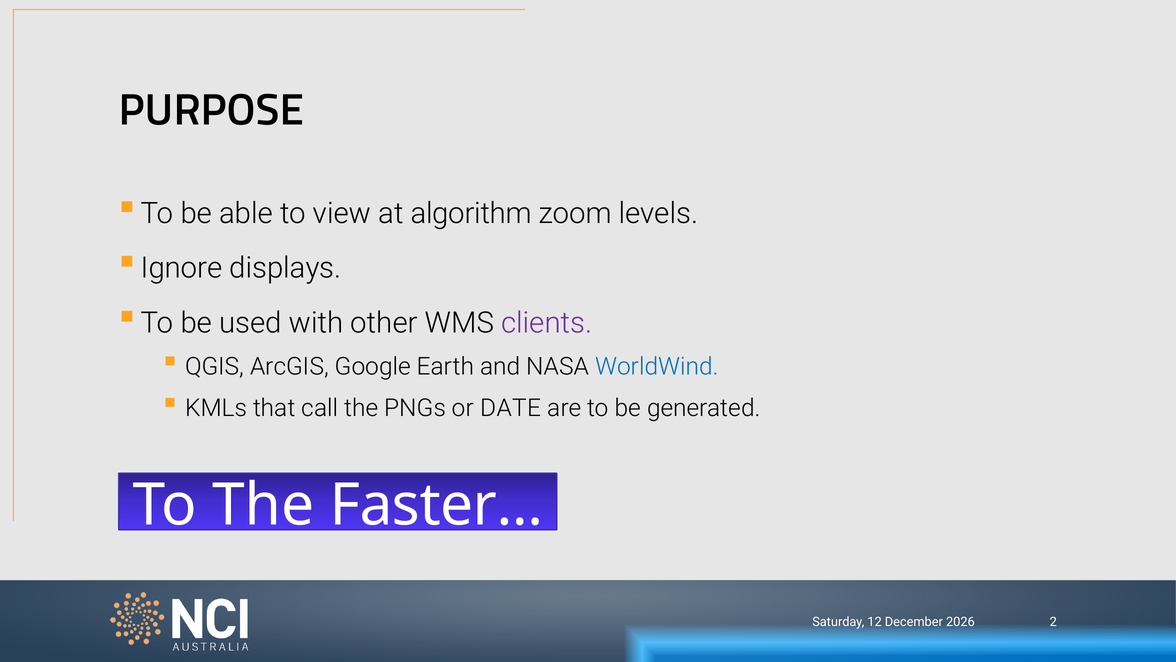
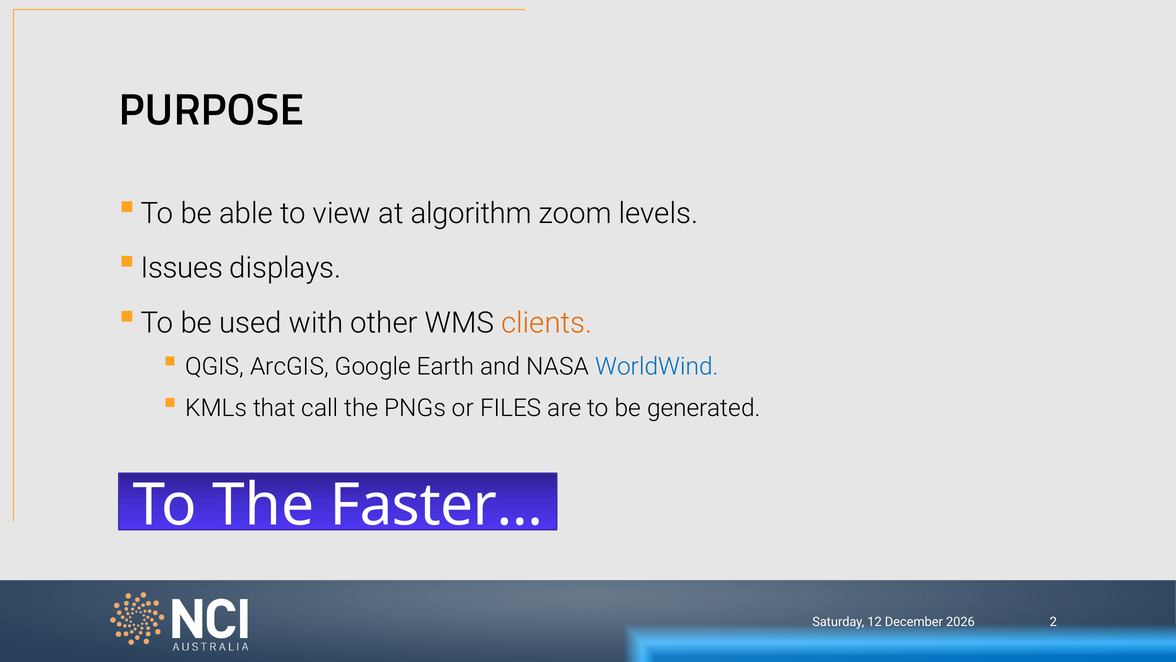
Ignore: Ignore -> Issues
clients colour: purple -> orange
DATE: DATE -> FILES
